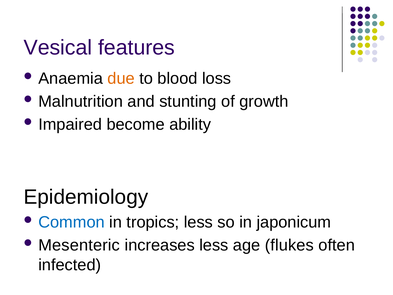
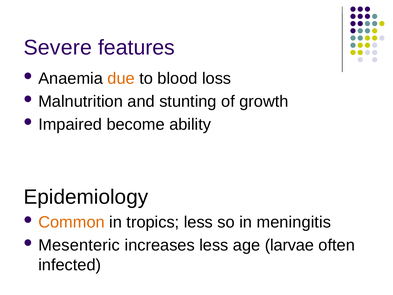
Vesical: Vesical -> Severe
Common colour: blue -> orange
japonicum: japonicum -> meningitis
flukes: flukes -> larvae
